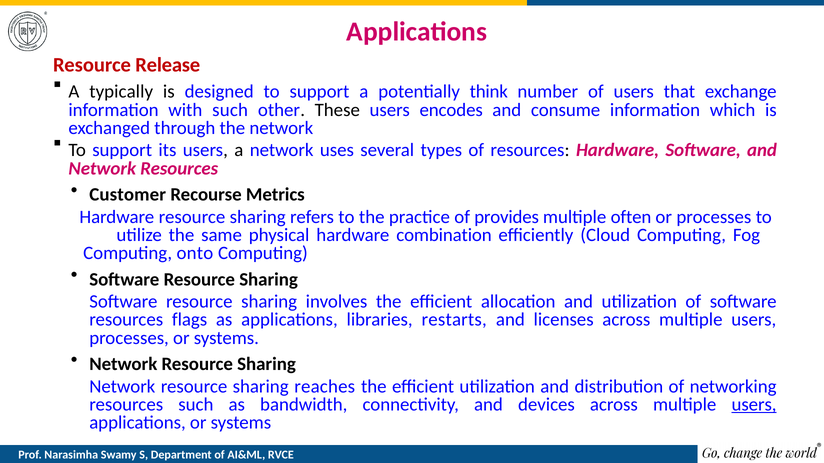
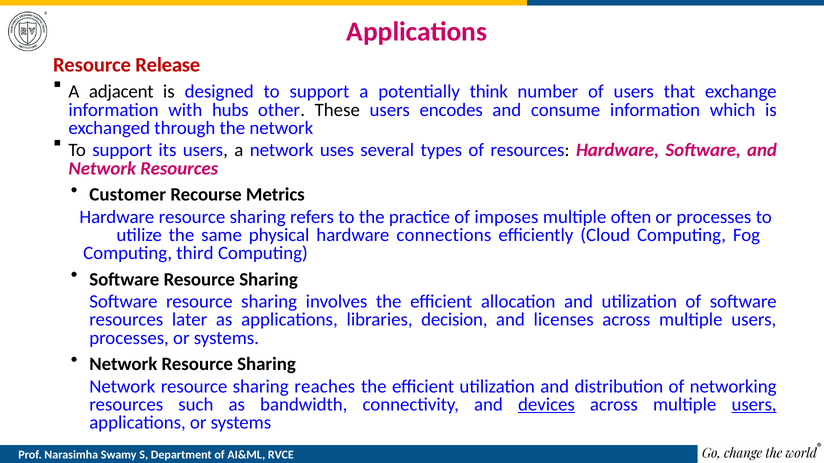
typically: typically -> adjacent
with such: such -> hubs
provides: provides -> imposes
combination: combination -> connections
onto: onto -> third
flags: flags -> later
restarts: restarts -> decision
devices underline: none -> present
